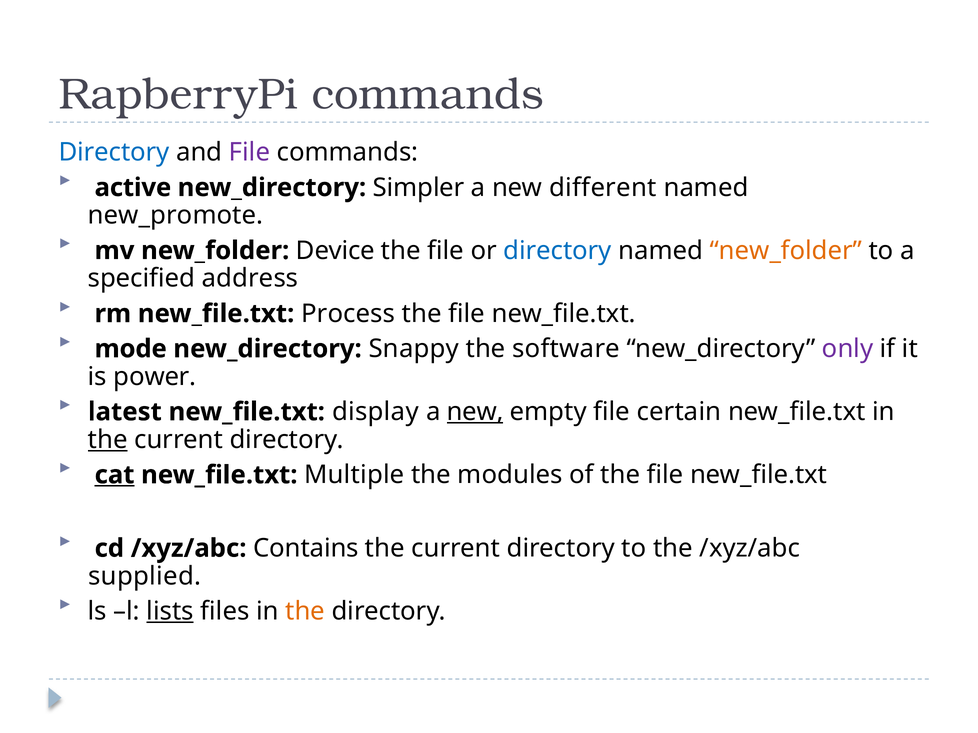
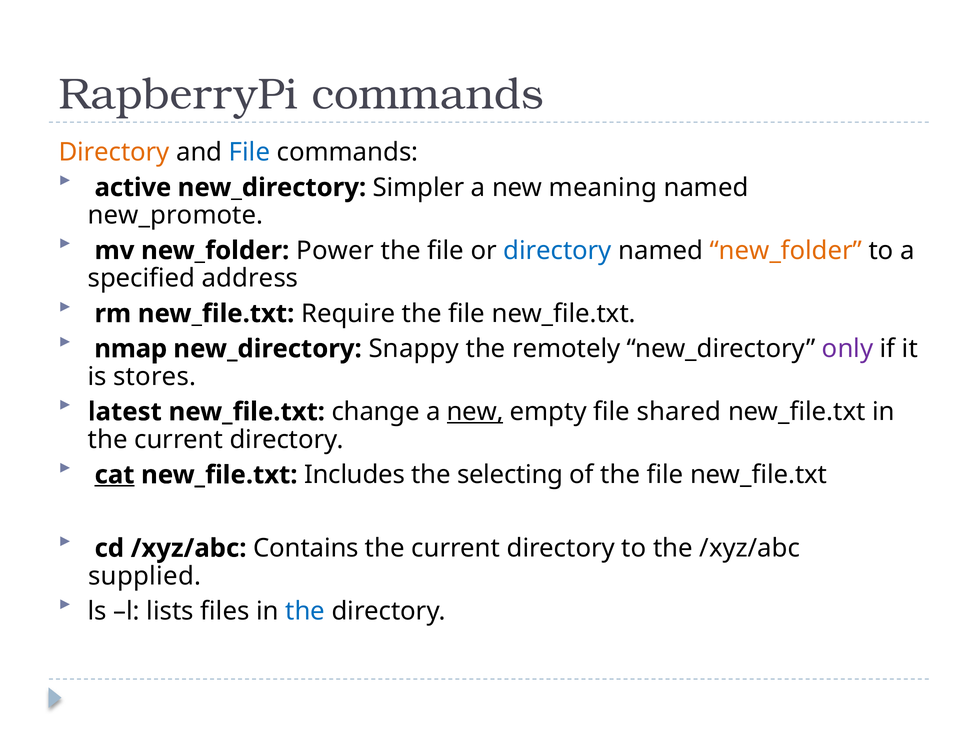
Directory at (114, 153) colour: blue -> orange
File at (250, 153) colour: purple -> blue
different: different -> meaning
Device: Device -> Power
Process: Process -> Require
mode: mode -> nmap
software: software -> remotely
power: power -> stores
display: display -> change
certain: certain -> shared
the at (108, 440) underline: present -> none
Multiple: Multiple -> Includes
modules: modules -> selecting
lists underline: present -> none
the at (305, 612) colour: orange -> blue
